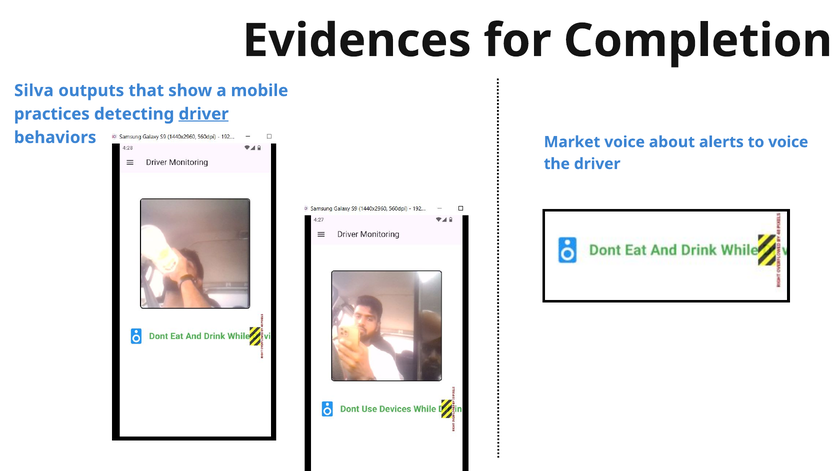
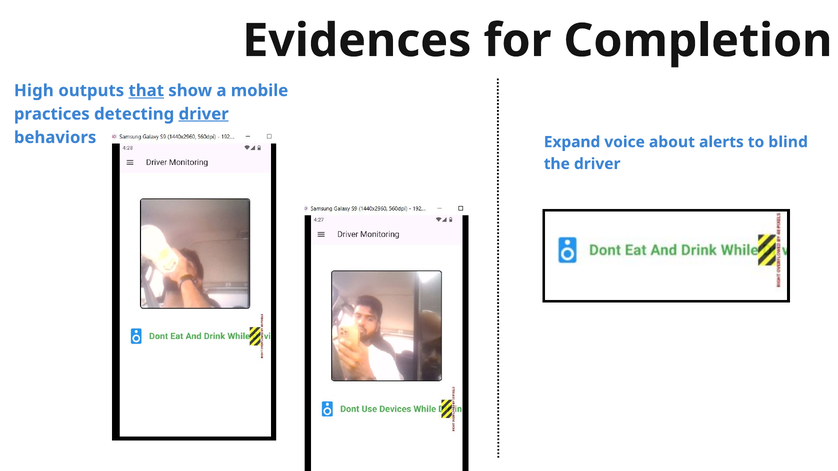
Silva: Silva -> High
that underline: none -> present
Market: Market -> Expand
to voice: voice -> blind
